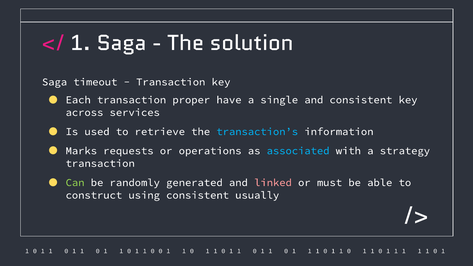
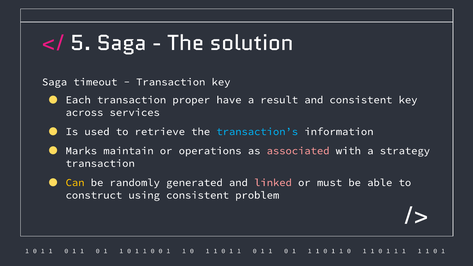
1 at (81, 43): 1 -> 5
single: single -> result
requests: requests -> maintain
associated colour: light blue -> pink
Can colour: light green -> yellow
usually: usually -> problem
